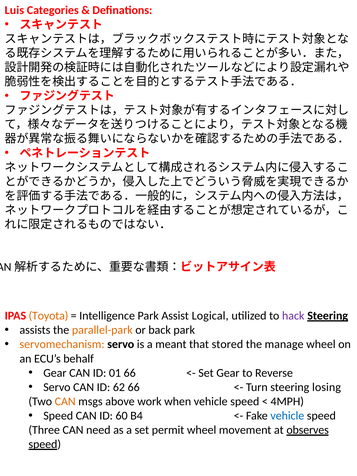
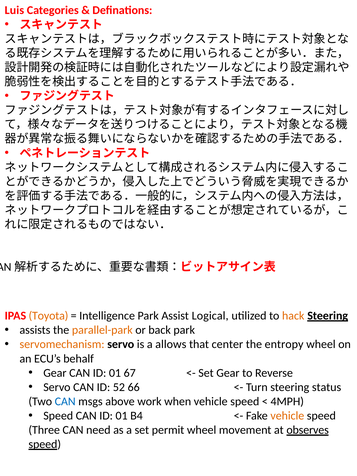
hack colour: purple -> orange
meant: meant -> allows
stored: stored -> center
manage: manage -> entropy
01 66: 66 -> 67
62: 62 -> 52
losing: losing -> status
CAN at (65, 401) colour: orange -> blue
Speed CAN ID 60: 60 -> 01
vehicle at (287, 416) colour: blue -> orange
